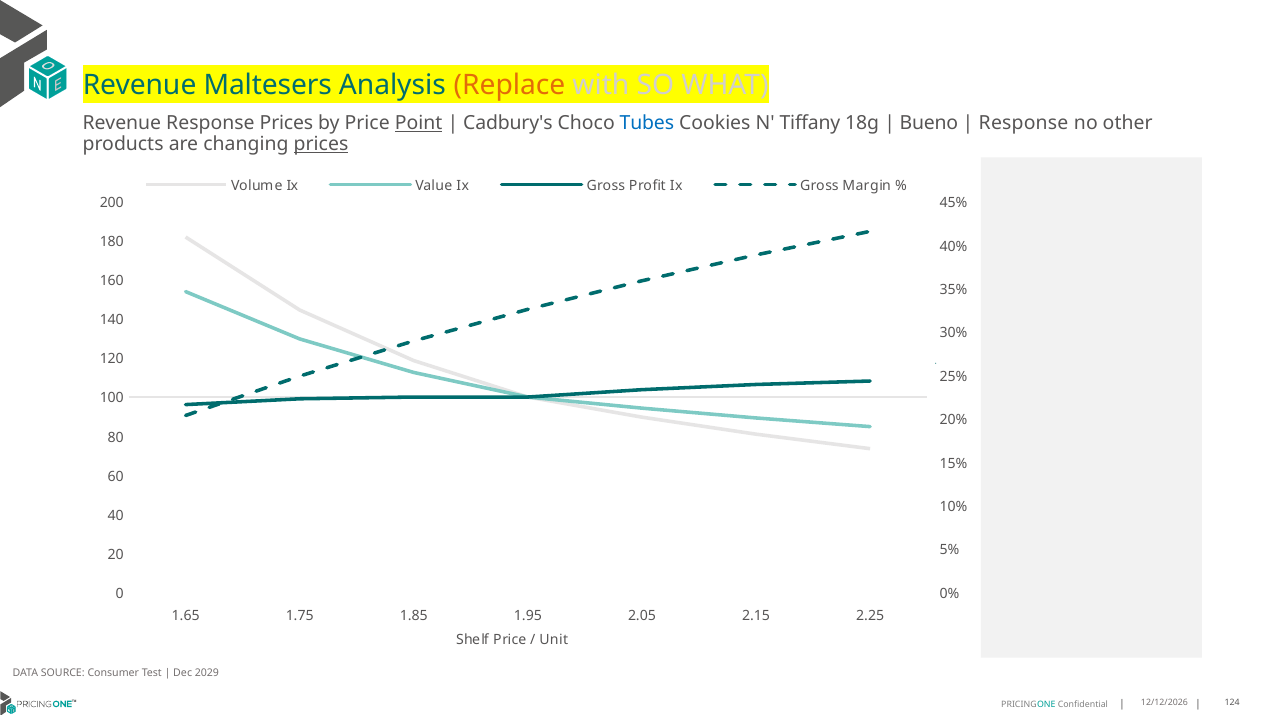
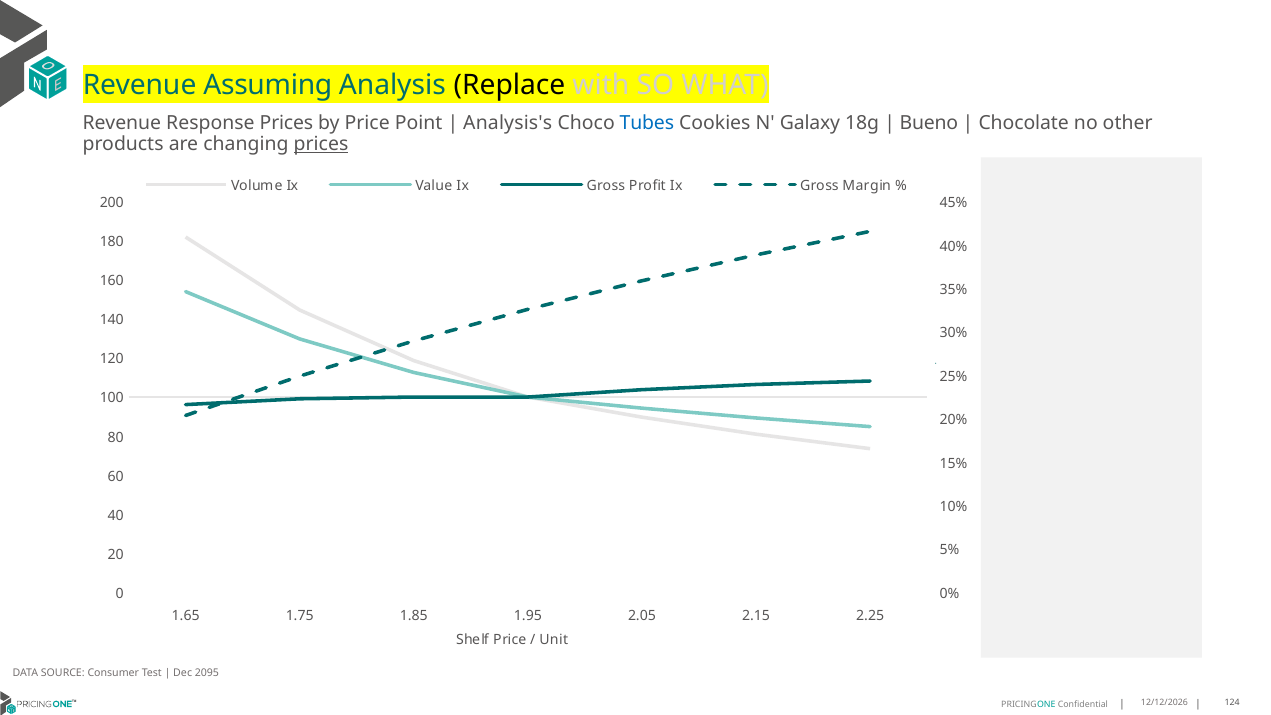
Maltesers: Maltesers -> Assuming
Replace colour: orange -> black
Point underline: present -> none
Cadbury's: Cadbury's -> Analysis's
Tiffany: Tiffany -> Galaxy
Response at (1024, 123): Response -> Chocolate
2029: 2029 -> 2095
